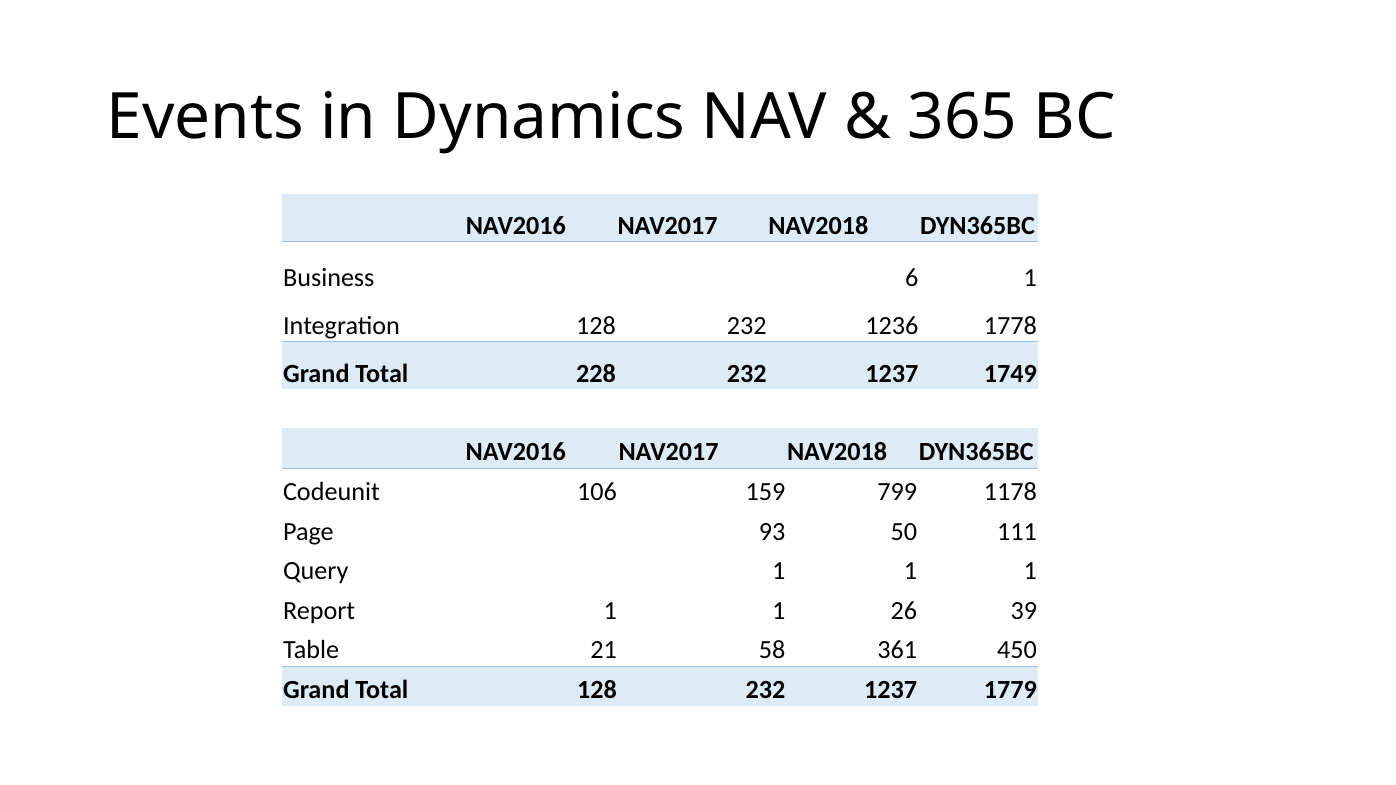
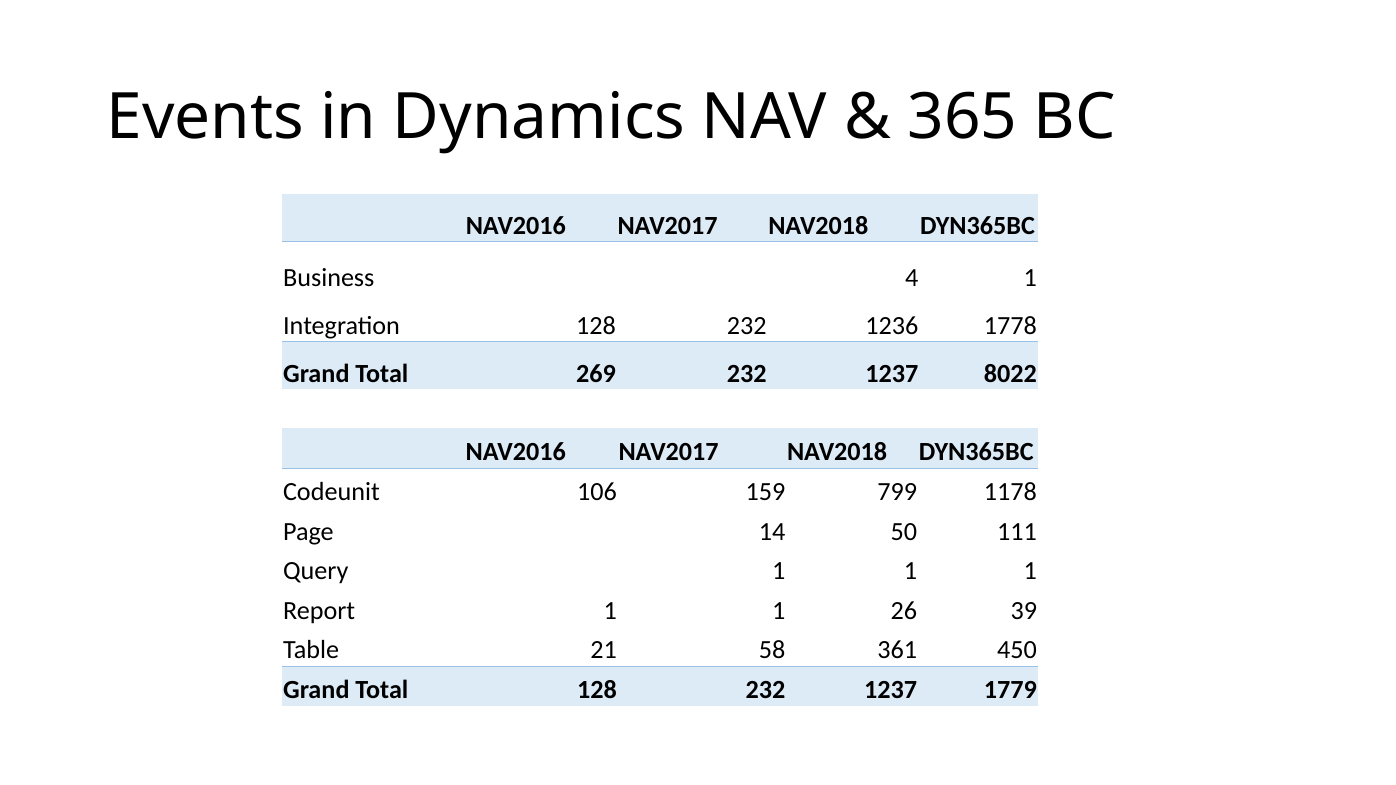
6: 6 -> 4
228: 228 -> 269
1749: 1749 -> 8022
93: 93 -> 14
